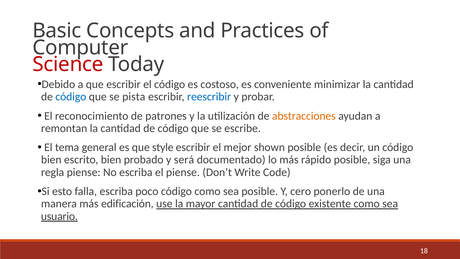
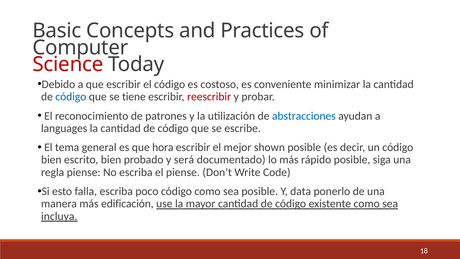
pista: pista -> tiene
reescribir colour: blue -> red
abstracciones colour: orange -> blue
remontan: remontan -> languages
style: style -> hora
cero: cero -> data
usuario: usuario -> incluya
